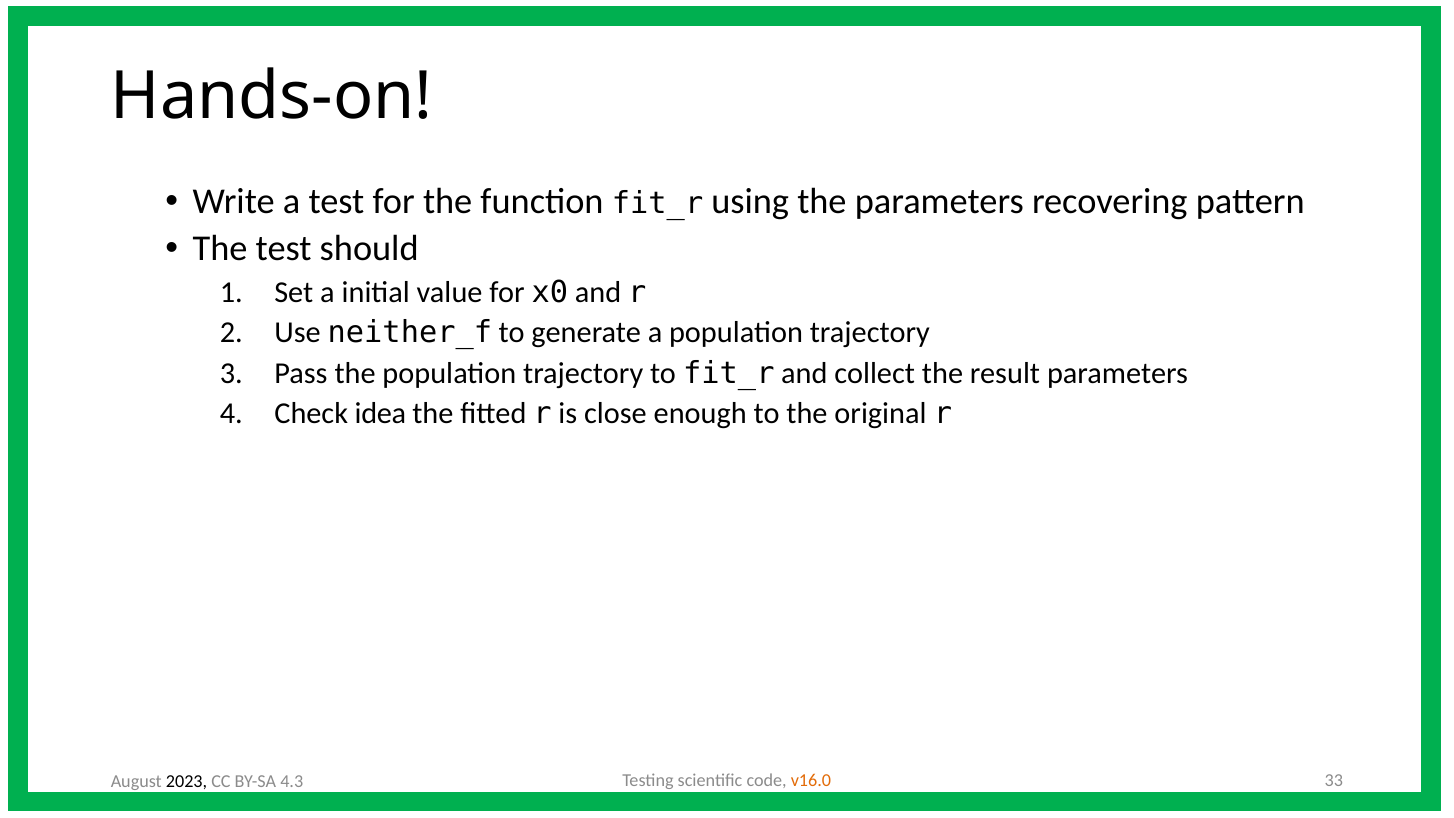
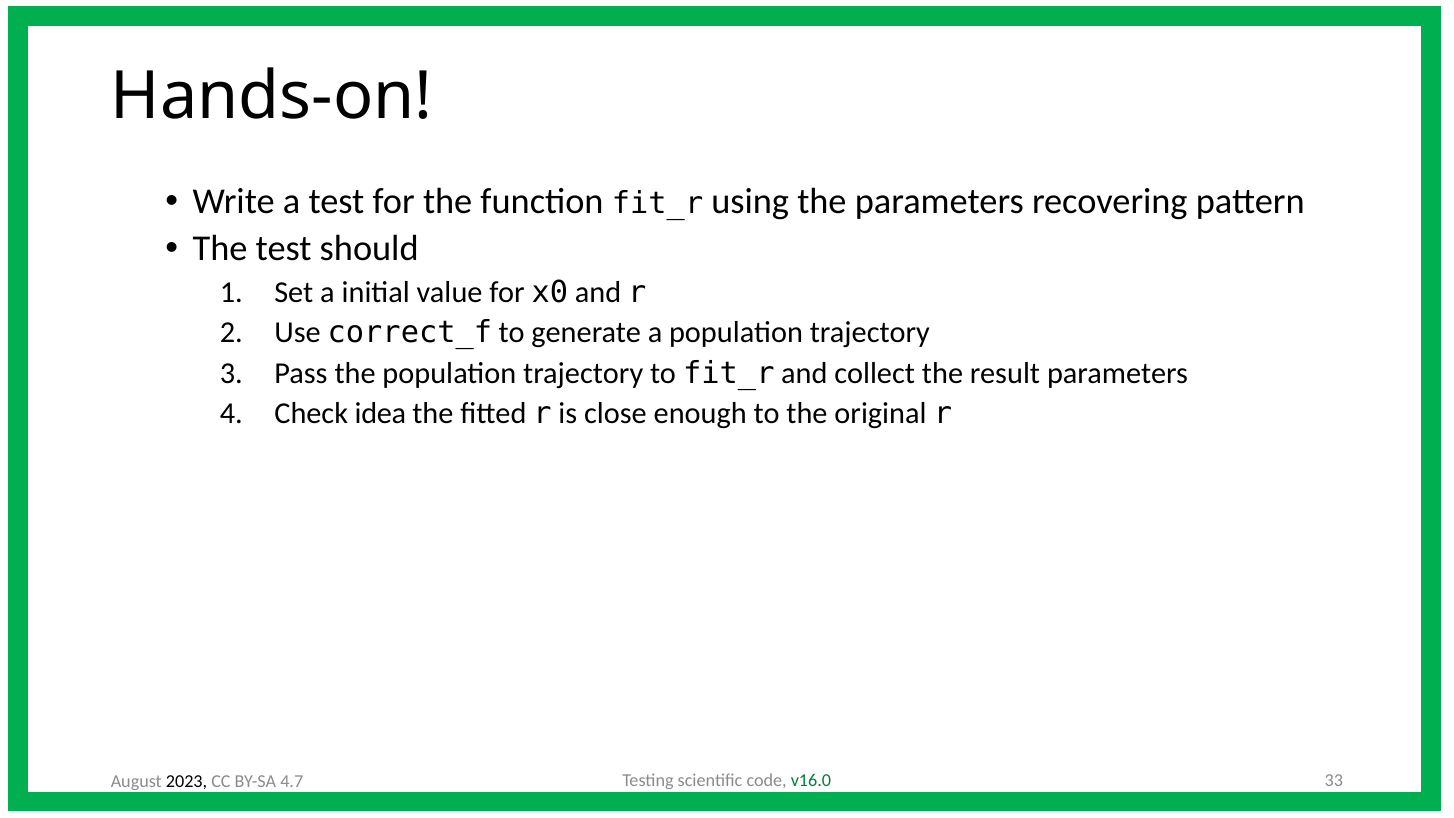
neither_f: neither_f -> correct_f
v16.0 colour: orange -> green
4.3: 4.3 -> 4.7
